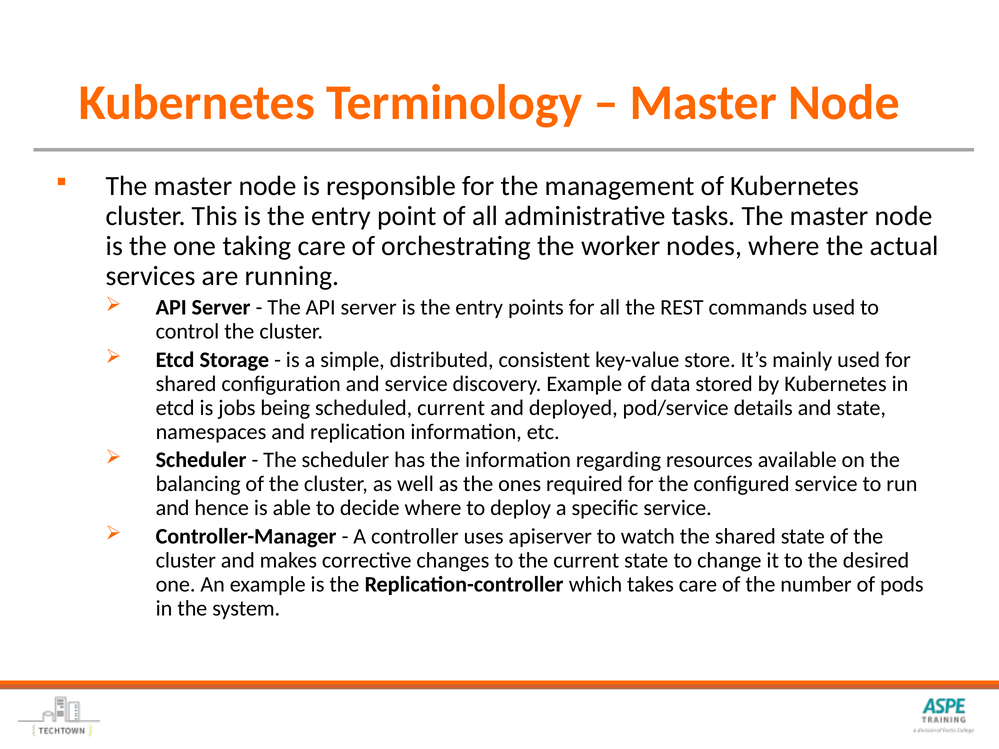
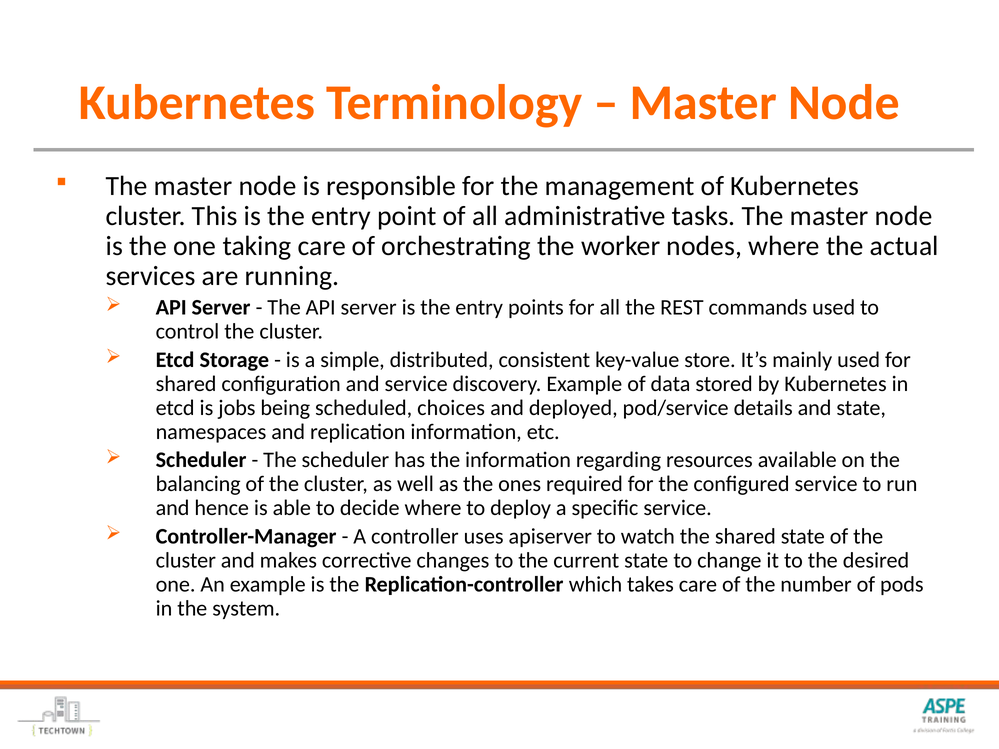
scheduled current: current -> choices
